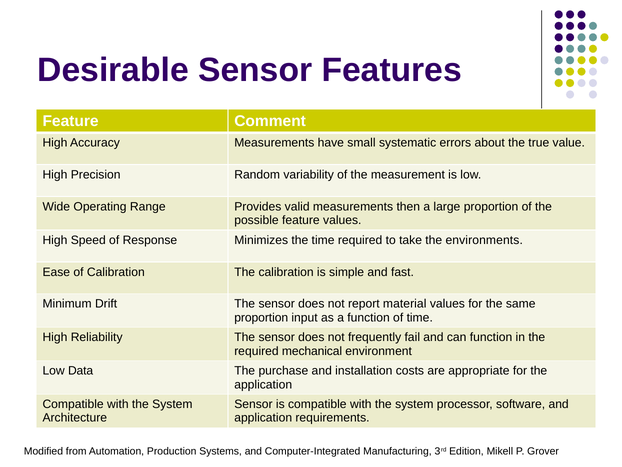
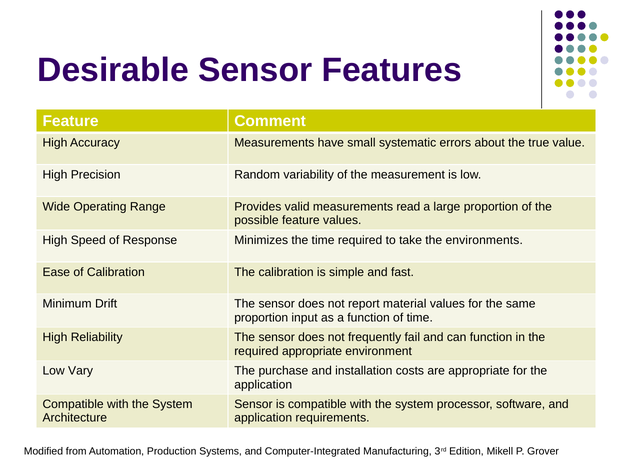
then: then -> read
required mechanical: mechanical -> appropriate
Data: Data -> Vary
